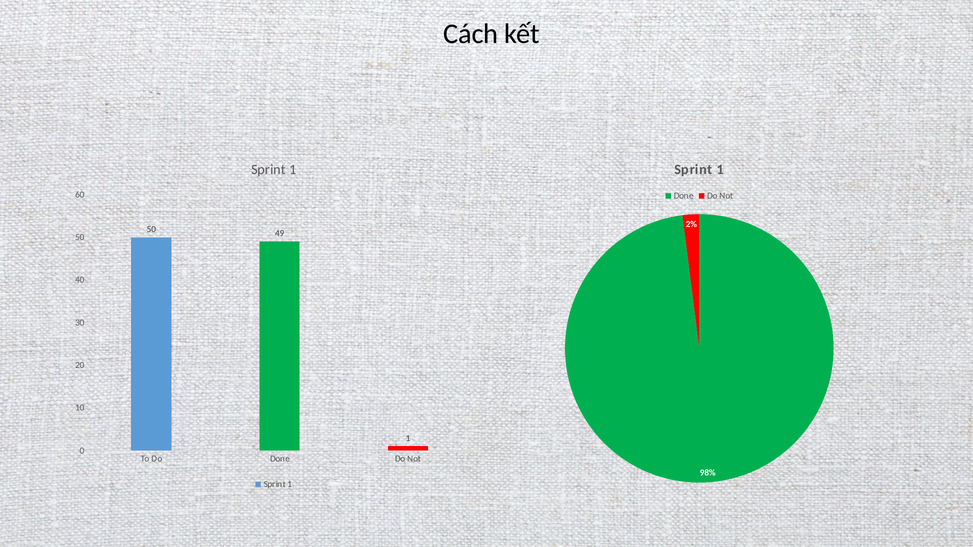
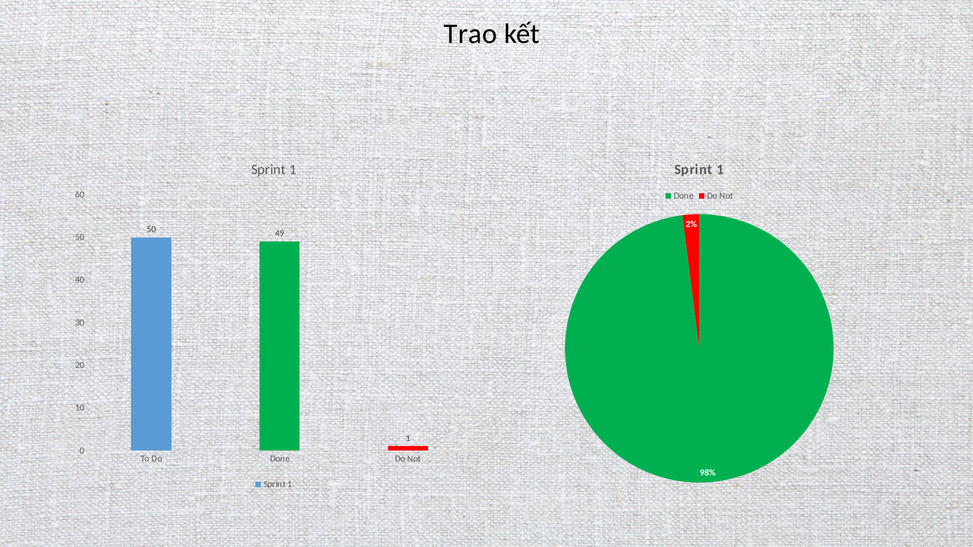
Cách: Cách -> Trao
